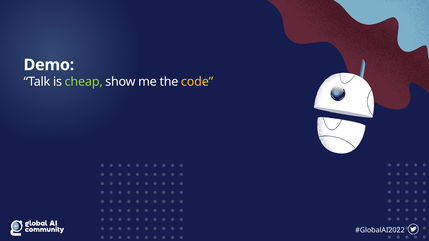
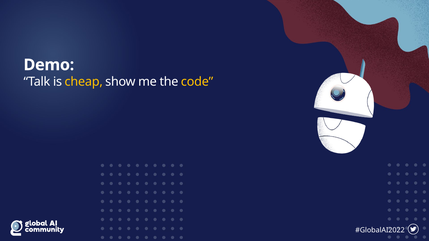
cheap colour: light green -> yellow
